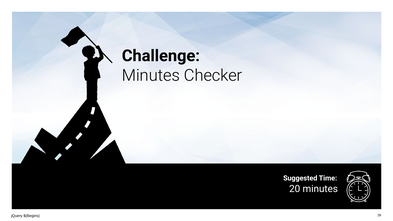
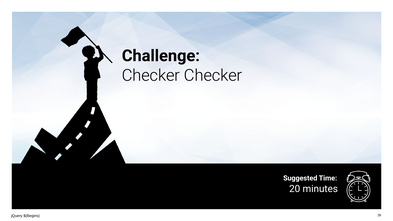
Minutes at (151, 75): Minutes -> Checker
